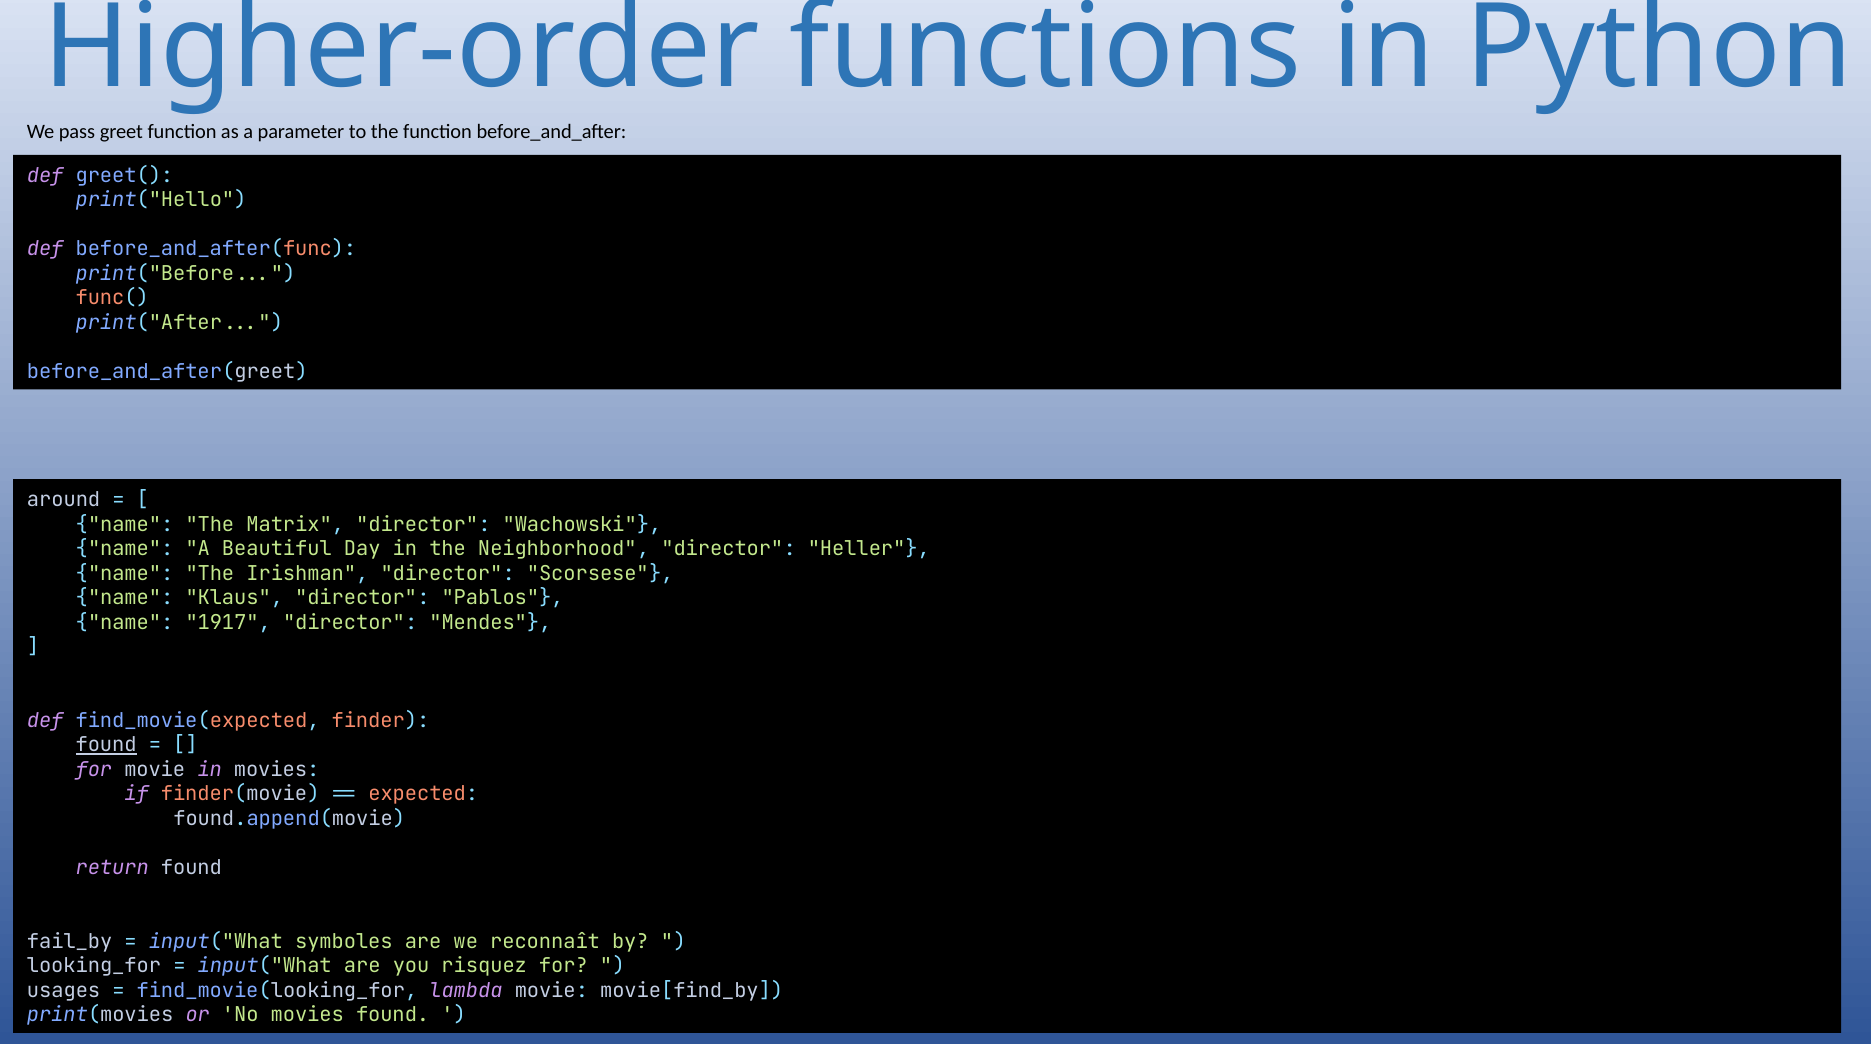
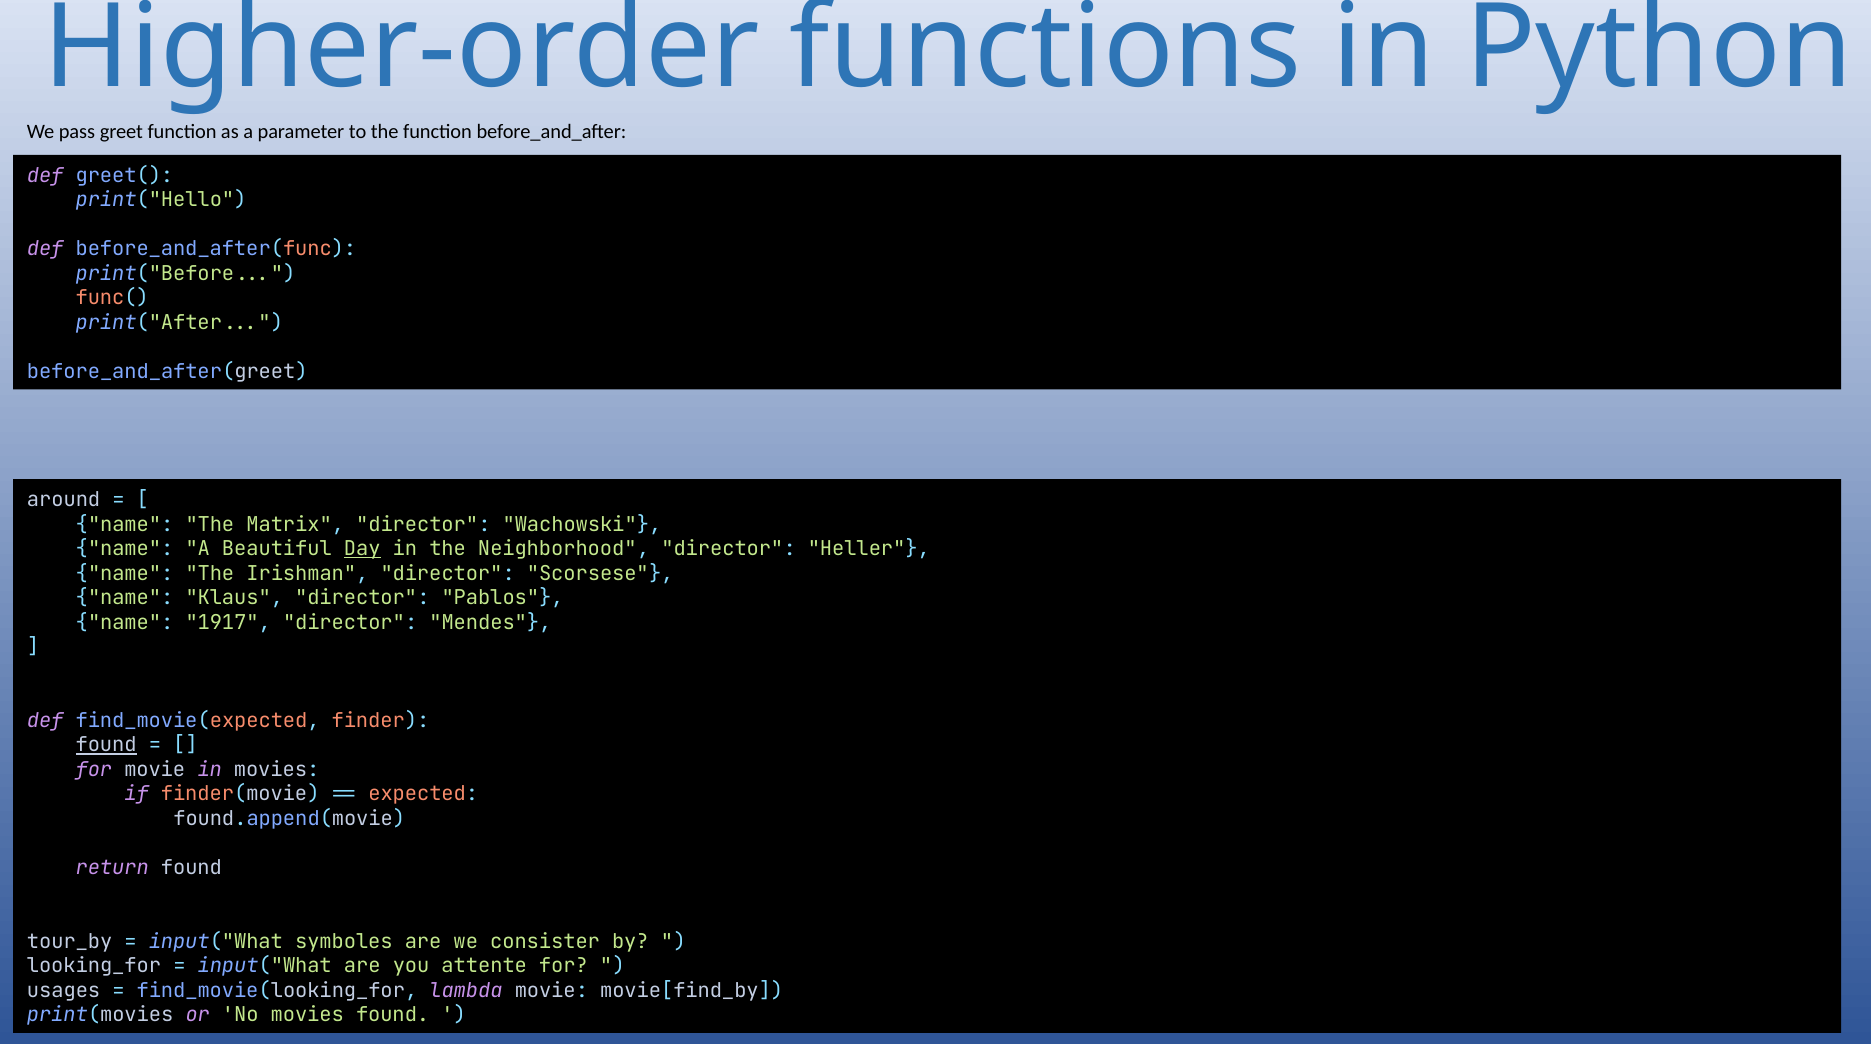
Day underline: none -> present
fail_by: fail_by -> tour_by
reconnaît: reconnaît -> consister
risquez: risquez -> attente
